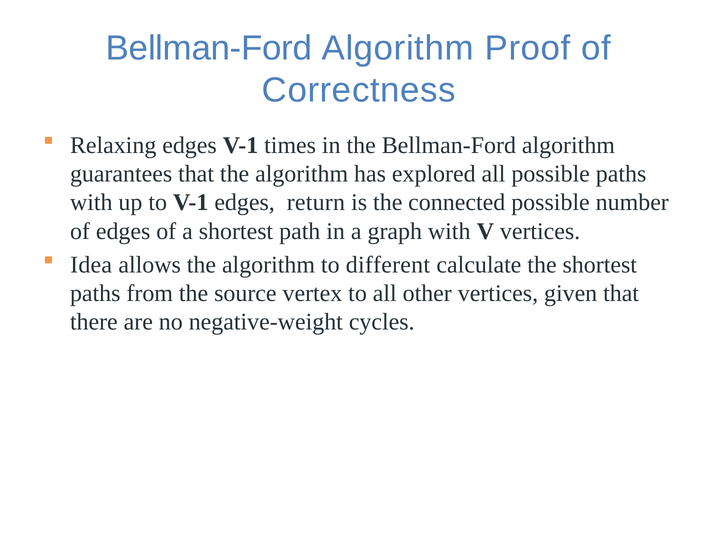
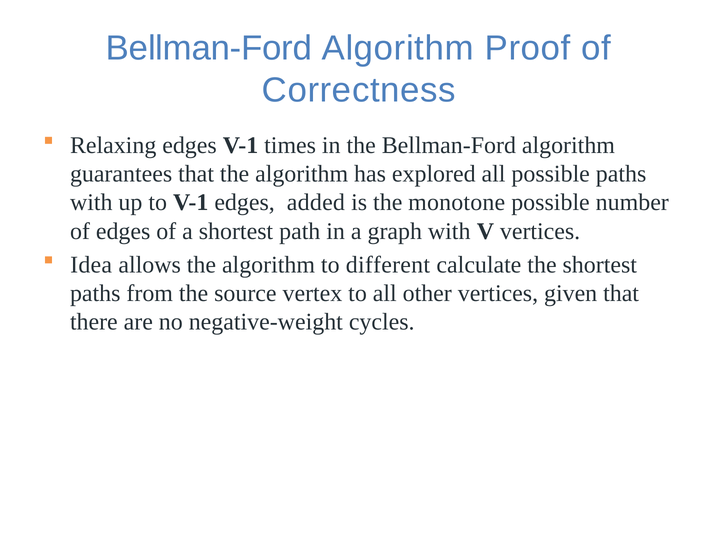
return: return -> added
connected: connected -> monotone
